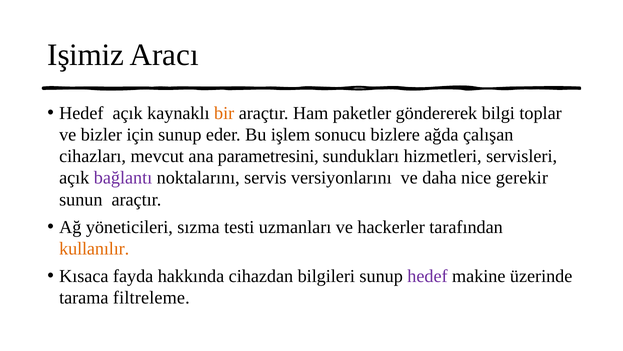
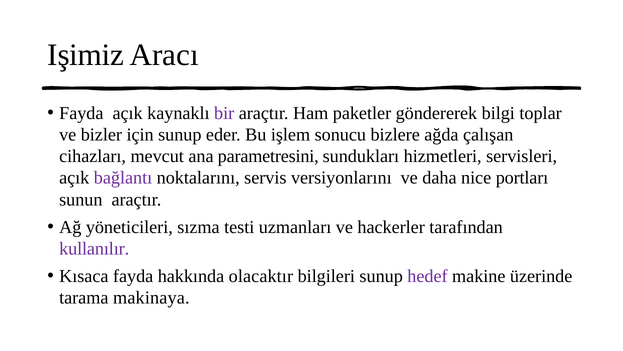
Hedef at (81, 113): Hedef -> Fayda
bir colour: orange -> purple
gerekir: gerekir -> portları
kullanılır colour: orange -> purple
cihazdan: cihazdan -> olacaktır
filtreleme: filtreleme -> makinaya
